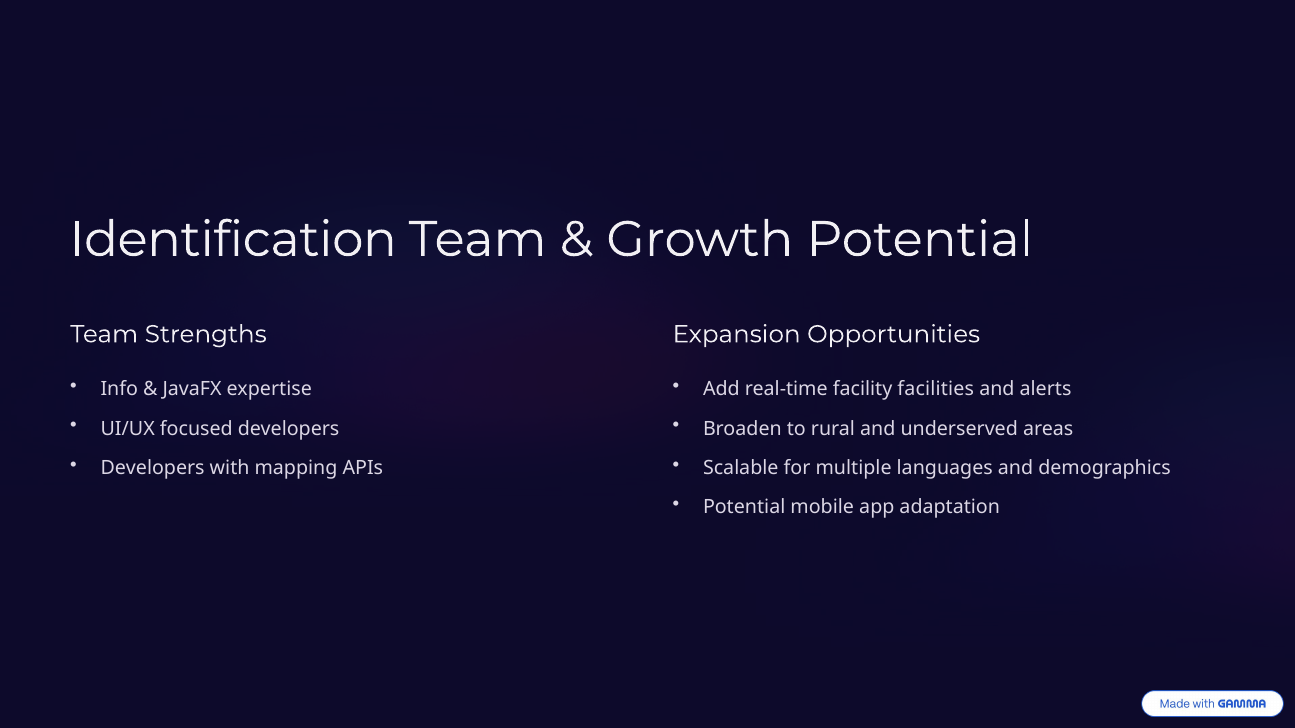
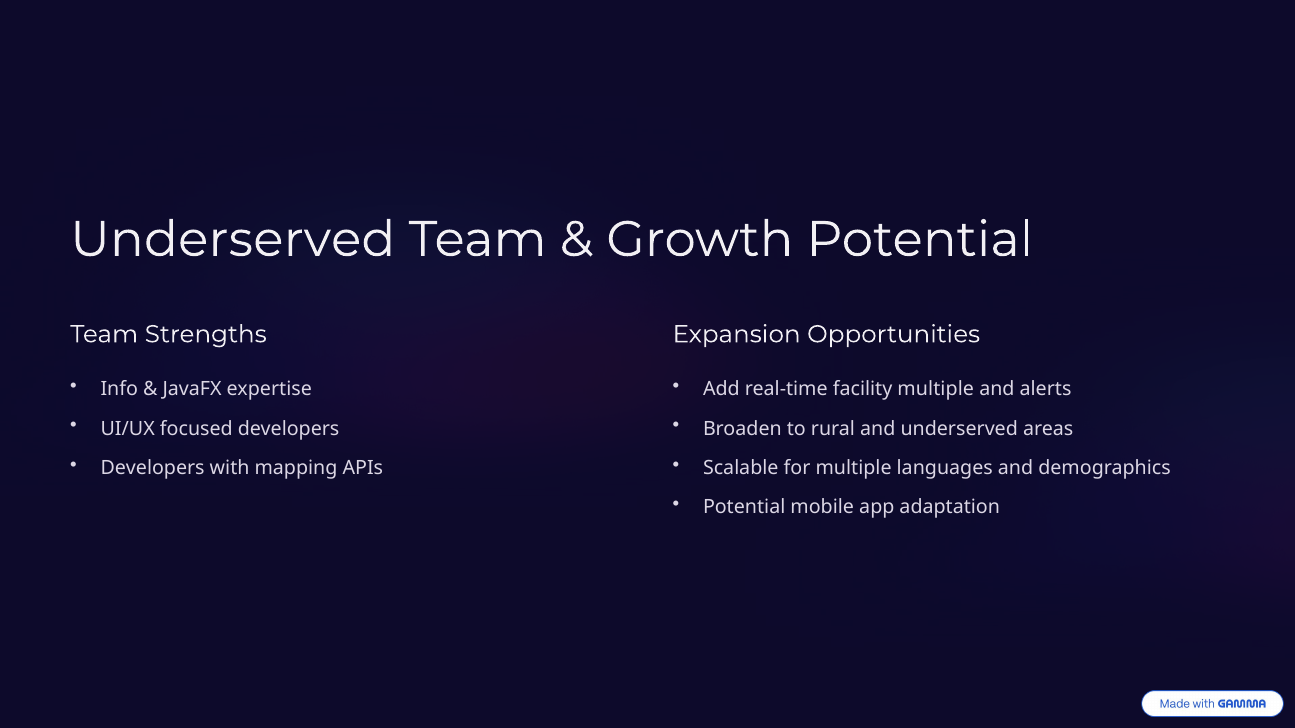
Identification at (233, 240): Identification -> Underserved
facility facilities: facilities -> multiple
